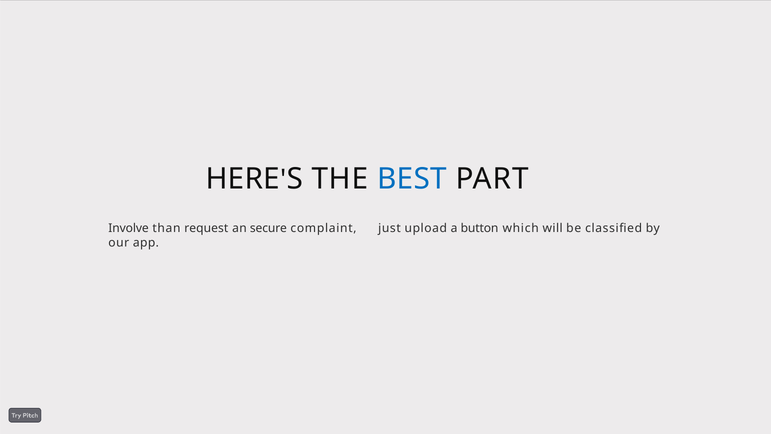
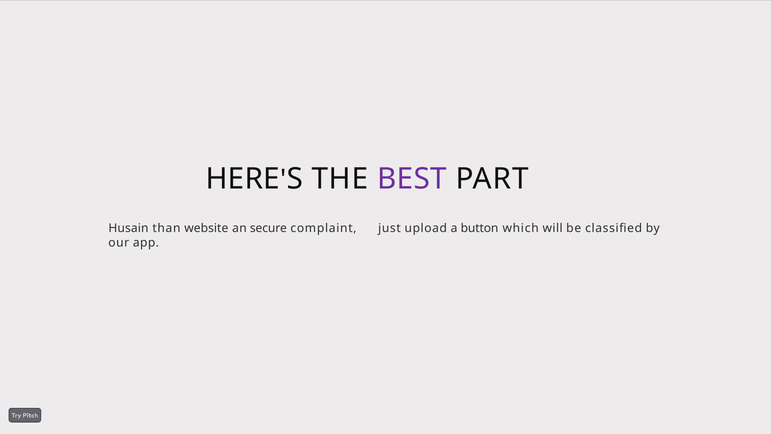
BEST colour: blue -> purple
Involve: Involve -> Husain
request: request -> website
